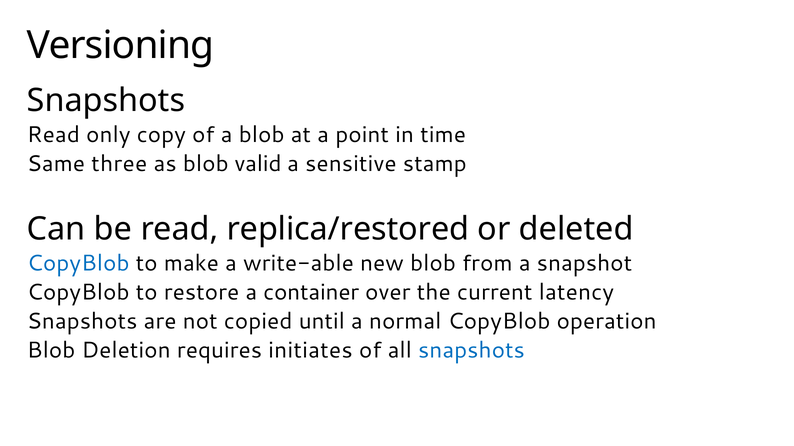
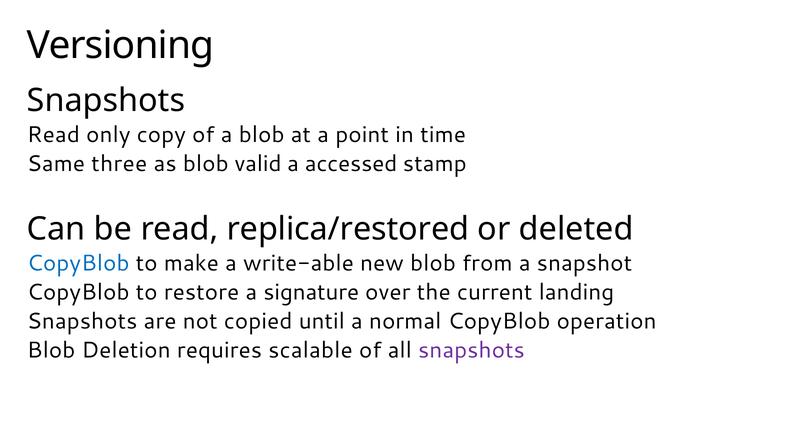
sensitive: sensitive -> accessed
container: container -> signature
latency: latency -> landing
initiates: initiates -> scalable
snapshots at (472, 351) colour: blue -> purple
